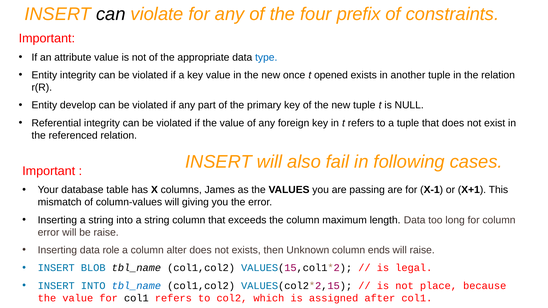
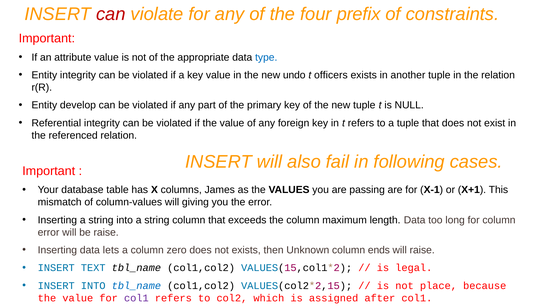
can at (111, 14) colour: black -> red
once: once -> undo
opened: opened -> officers
role: role -> lets
alter: alter -> zero
BLOB: BLOB -> TEXT
col1 at (136, 298) colour: black -> purple
